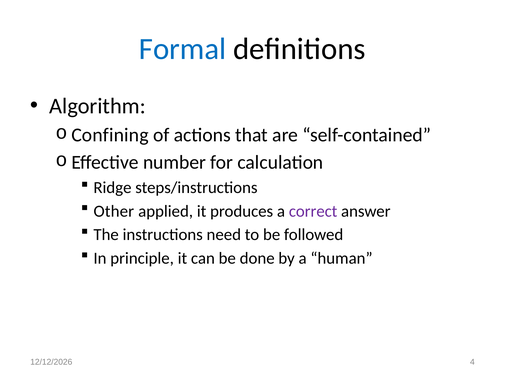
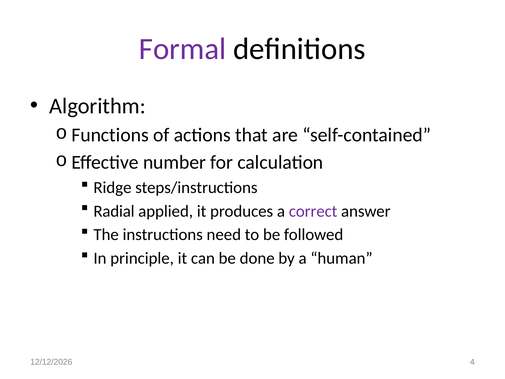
Formal colour: blue -> purple
Confining: Confining -> Functions
Other: Other -> Radial
